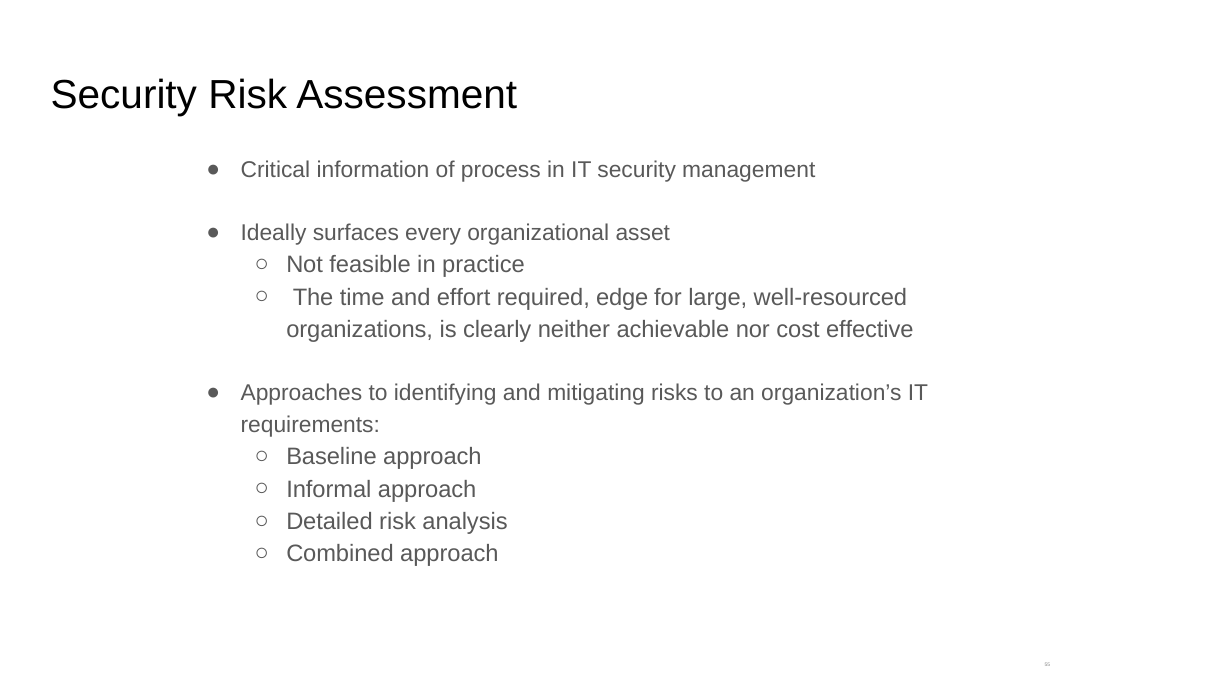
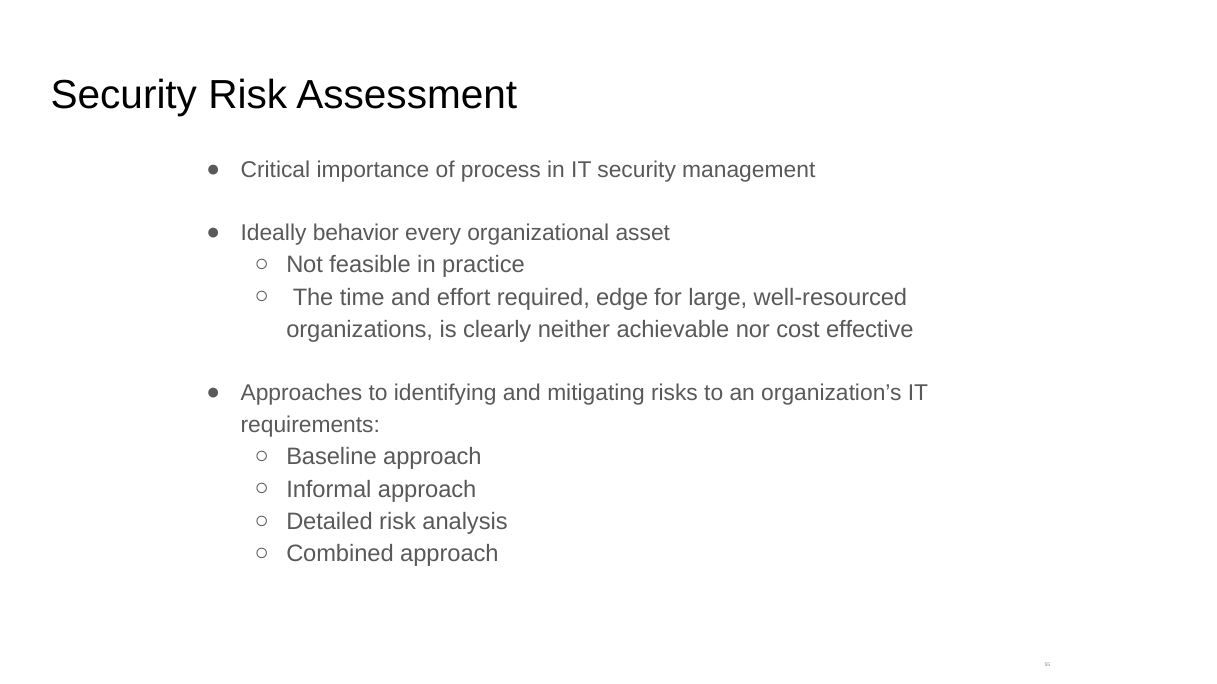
information: information -> importance
surfaces: surfaces -> behavior
